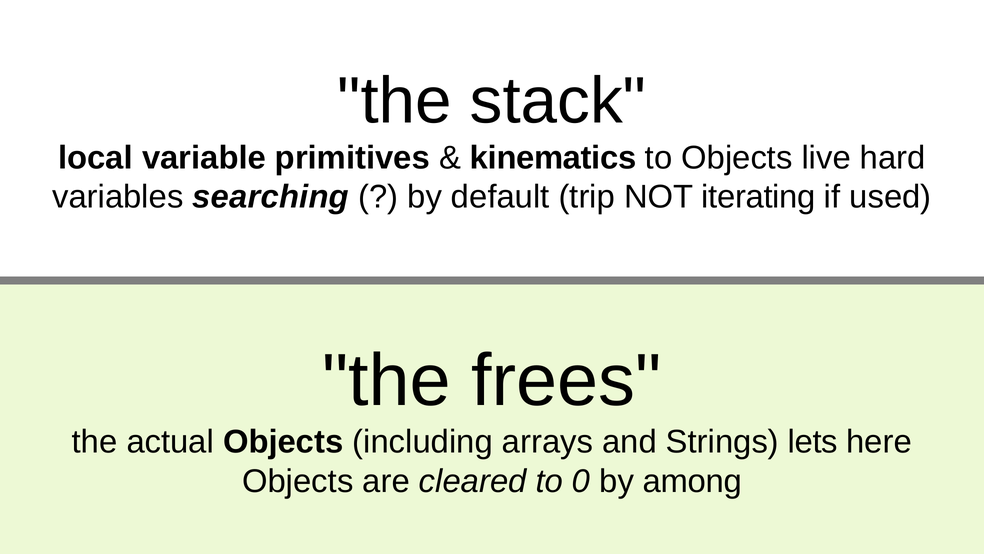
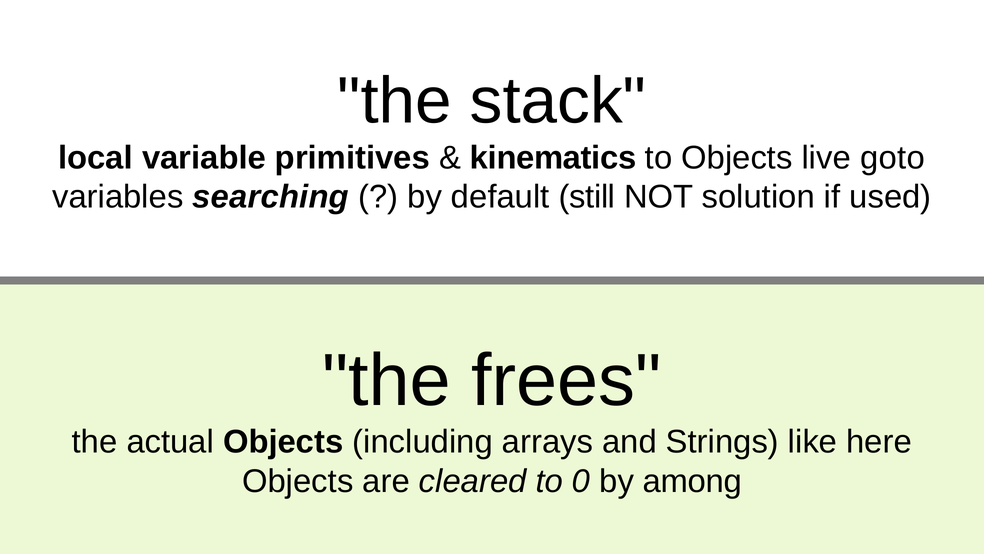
hard: hard -> goto
trip: trip -> still
iterating: iterating -> solution
lets: lets -> like
